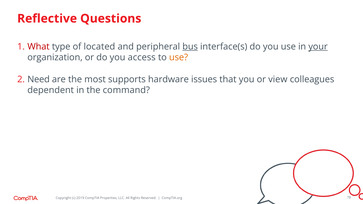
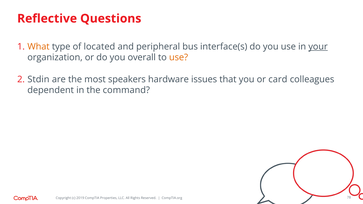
What colour: red -> orange
bus underline: present -> none
access: access -> overall
Need: Need -> Stdin
supports: supports -> speakers
view: view -> card
